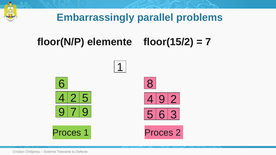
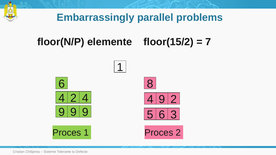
4 2 5: 5 -> 4
7 at (73, 112): 7 -> 9
